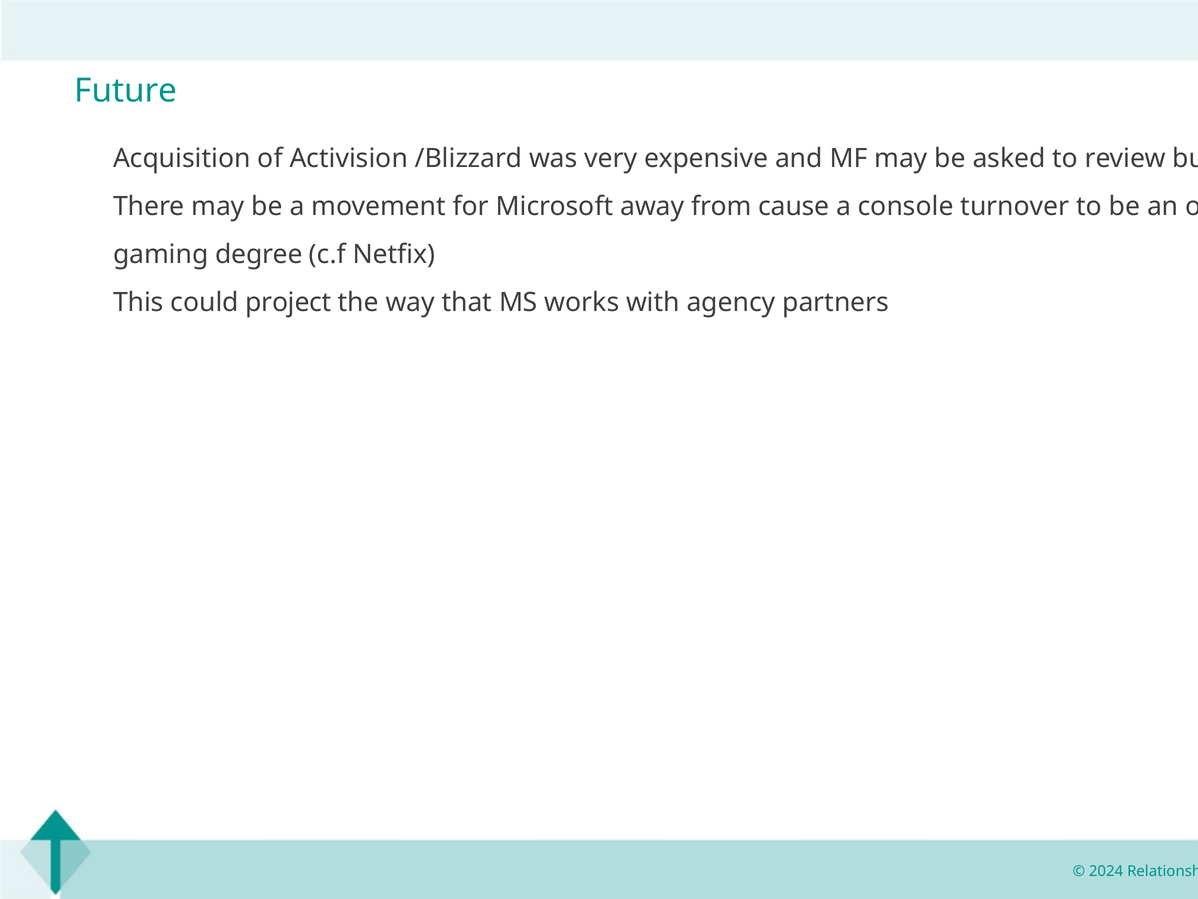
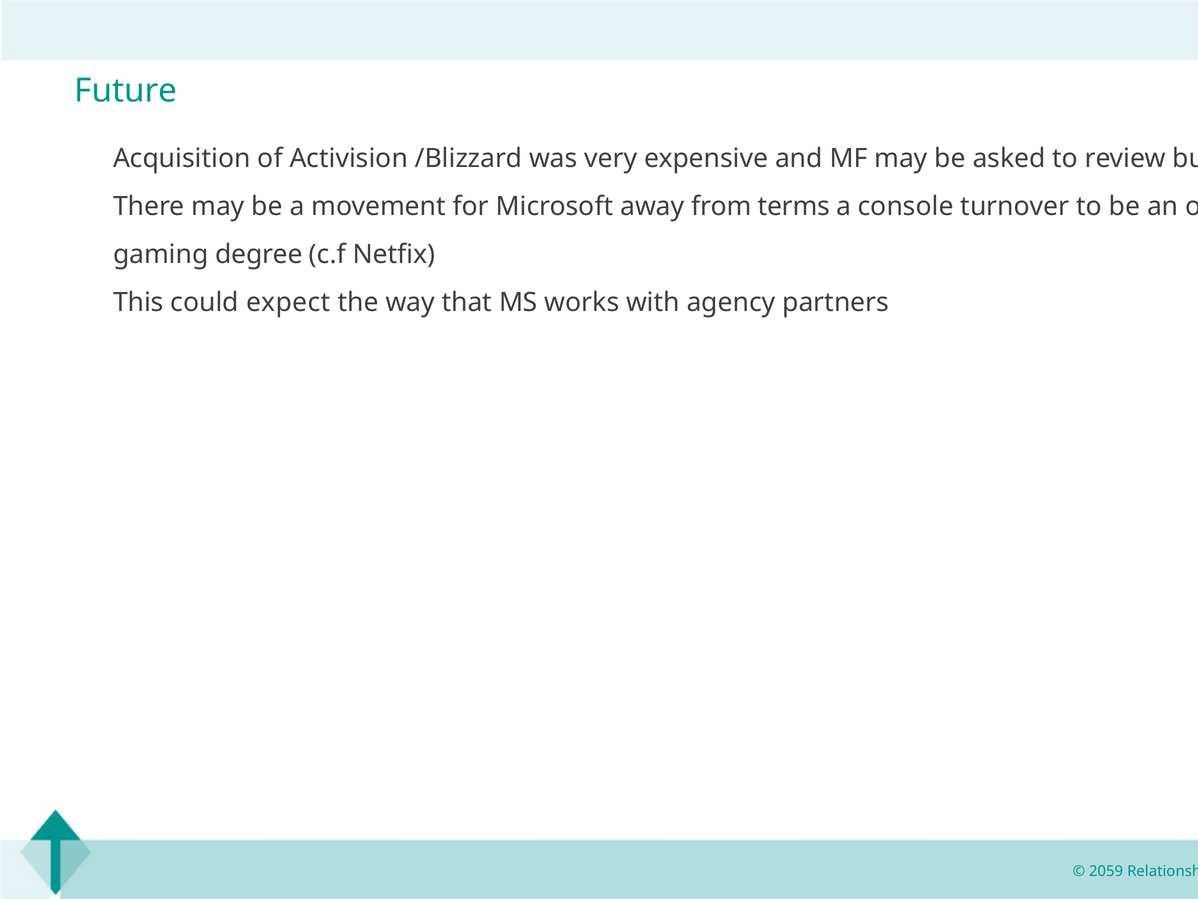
cause: cause -> terms
project: project -> expect
2024: 2024 -> 2059
